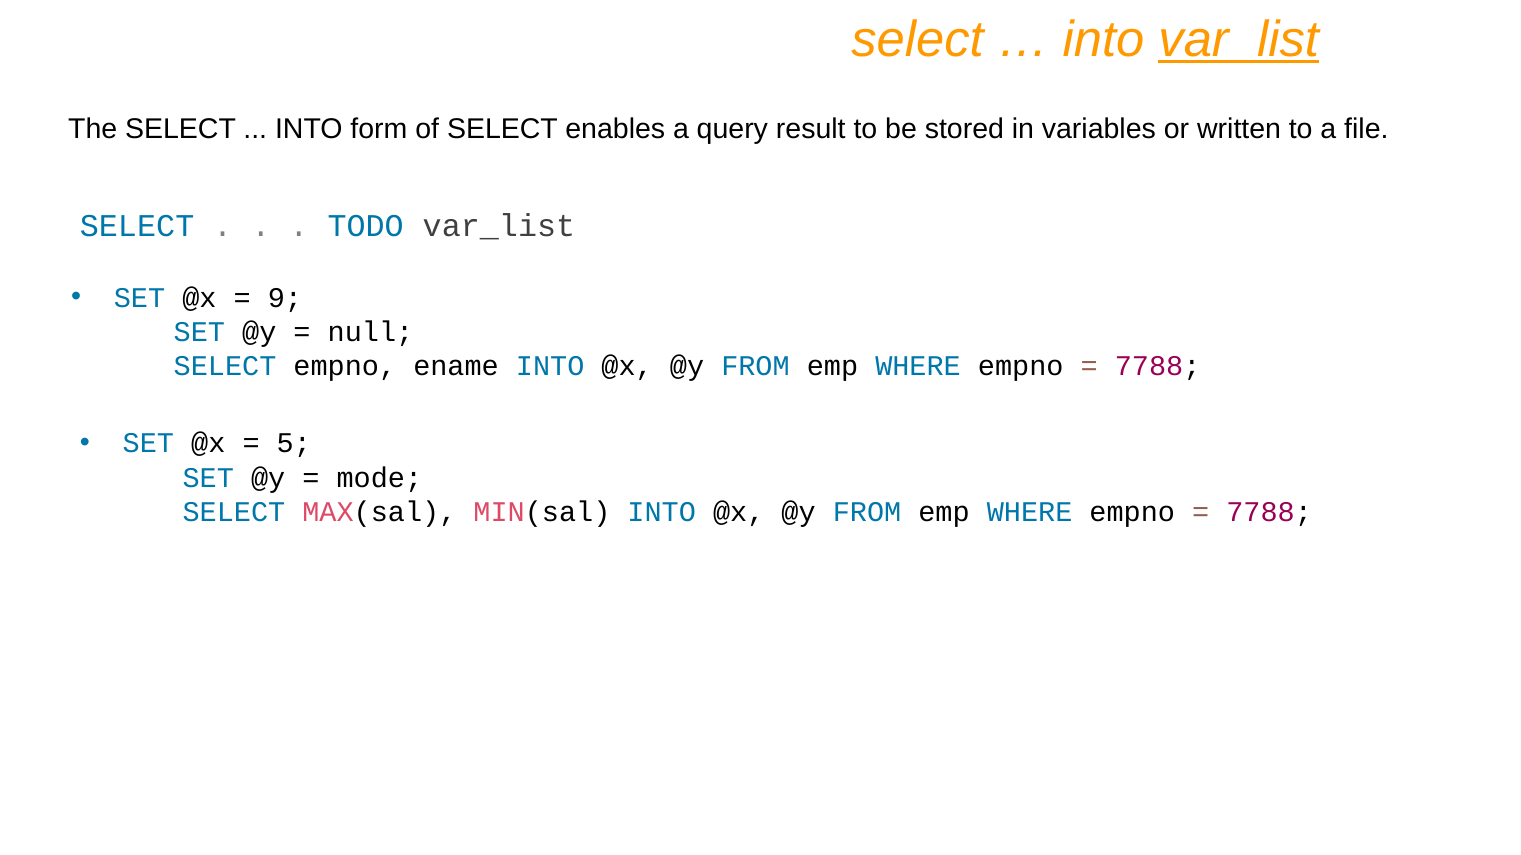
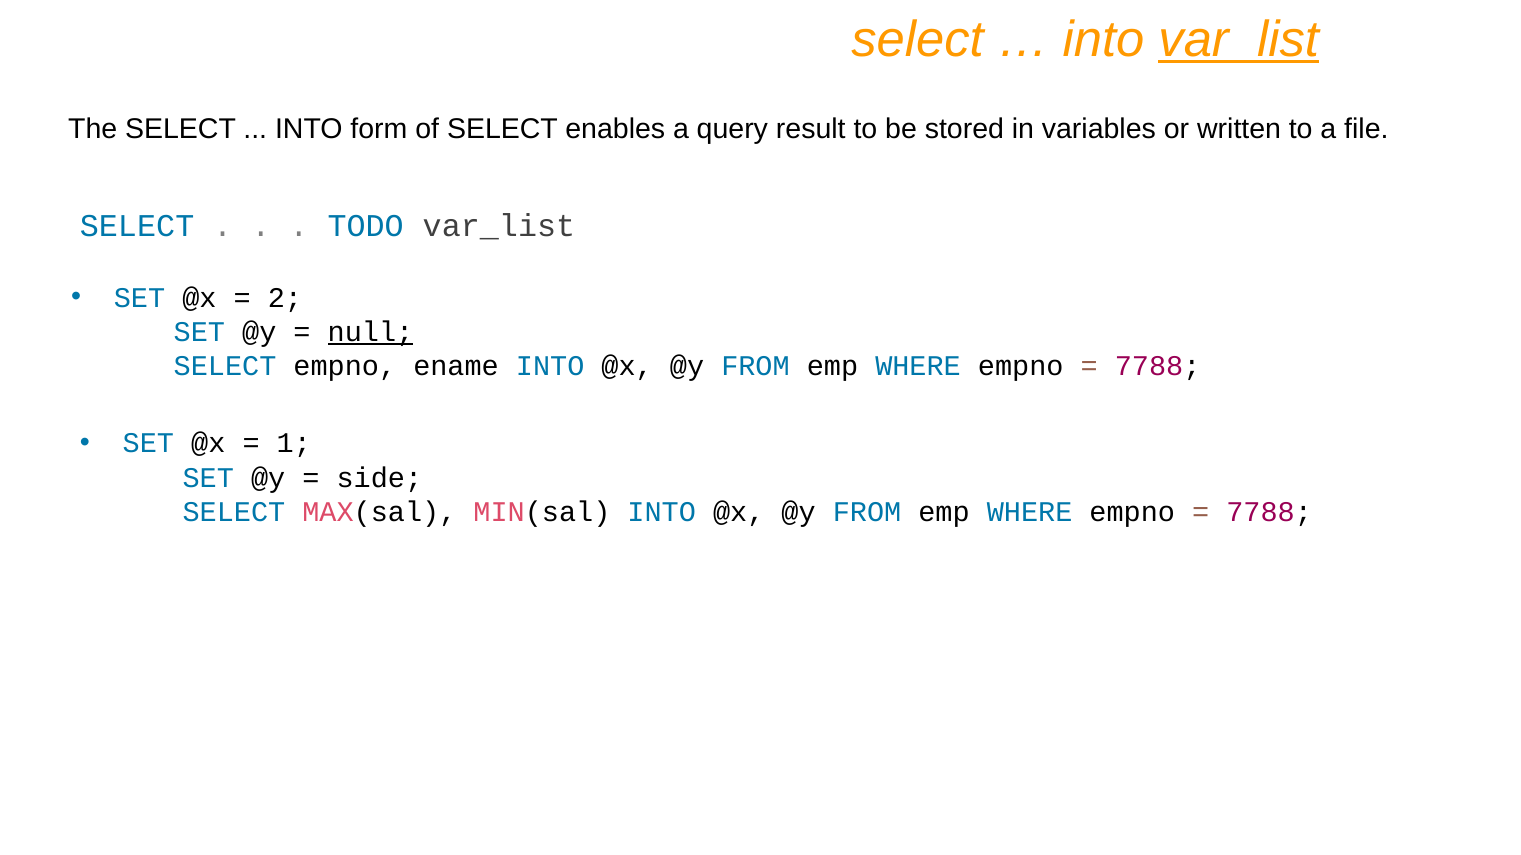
9: 9 -> 2
null underline: none -> present
5: 5 -> 1
mode: mode -> side
